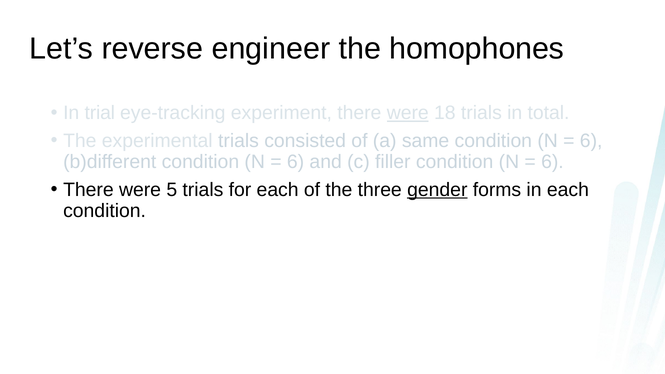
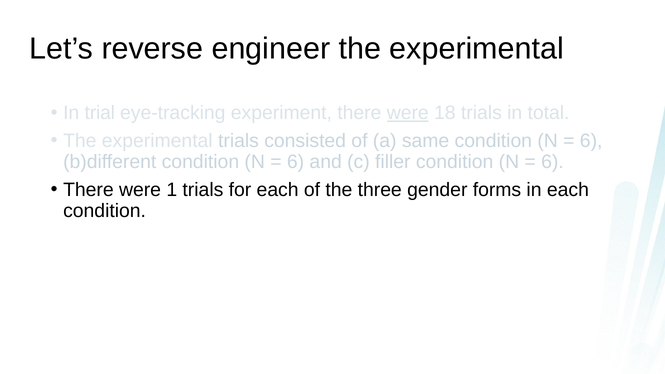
engineer the homophones: homophones -> experimental
5: 5 -> 1
gender underline: present -> none
